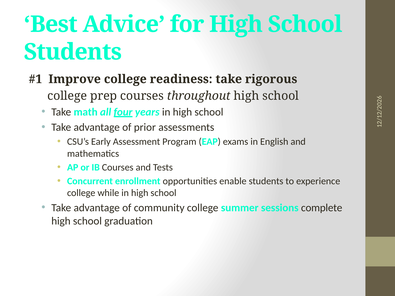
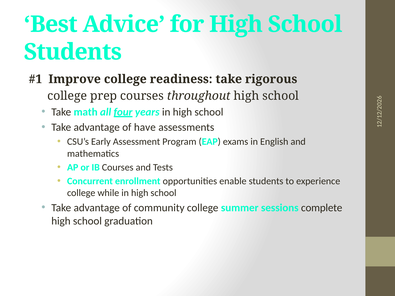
prior: prior -> have
